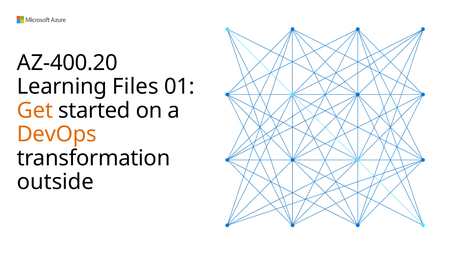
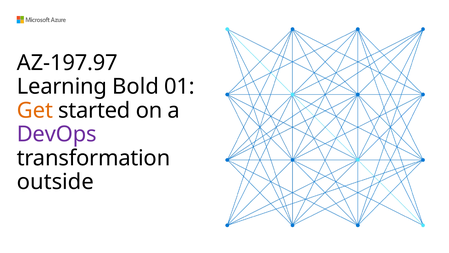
AZ-400.20: AZ-400.20 -> AZ-197.97
Files: Files -> Bold
DevOps colour: orange -> purple
